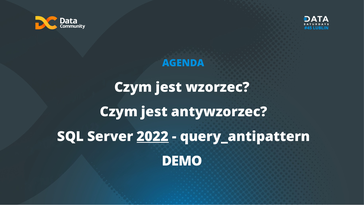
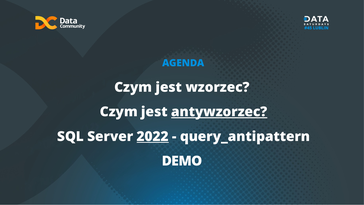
antywzorzec underline: none -> present
